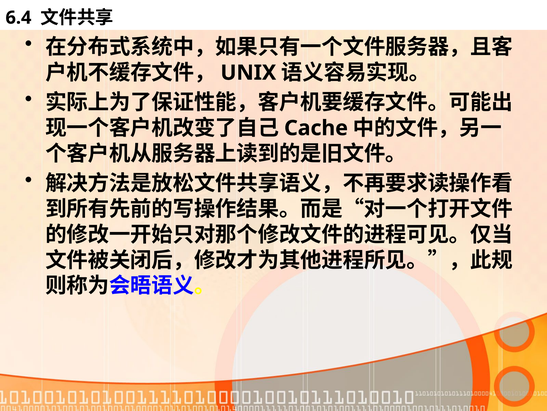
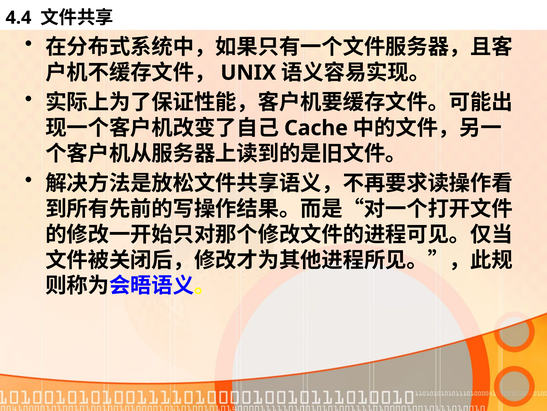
6.4: 6.4 -> 4.4
